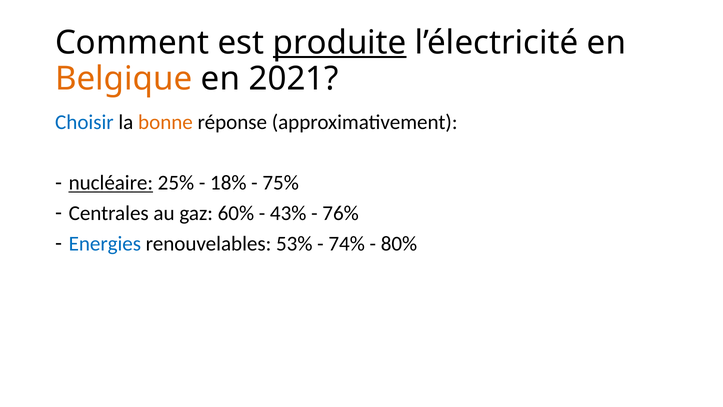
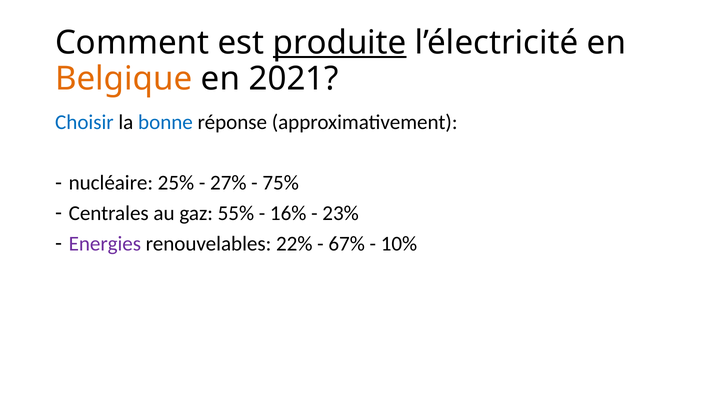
bonne colour: orange -> blue
nucléaire underline: present -> none
18%: 18% -> 27%
60%: 60% -> 55%
43%: 43% -> 16%
76%: 76% -> 23%
Energies colour: blue -> purple
53%: 53% -> 22%
74%: 74% -> 67%
80%: 80% -> 10%
